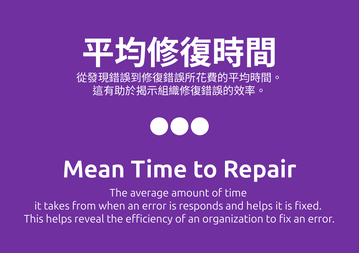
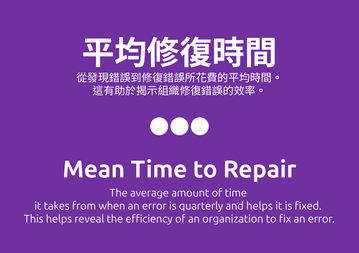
responds: responds -> quarterly
